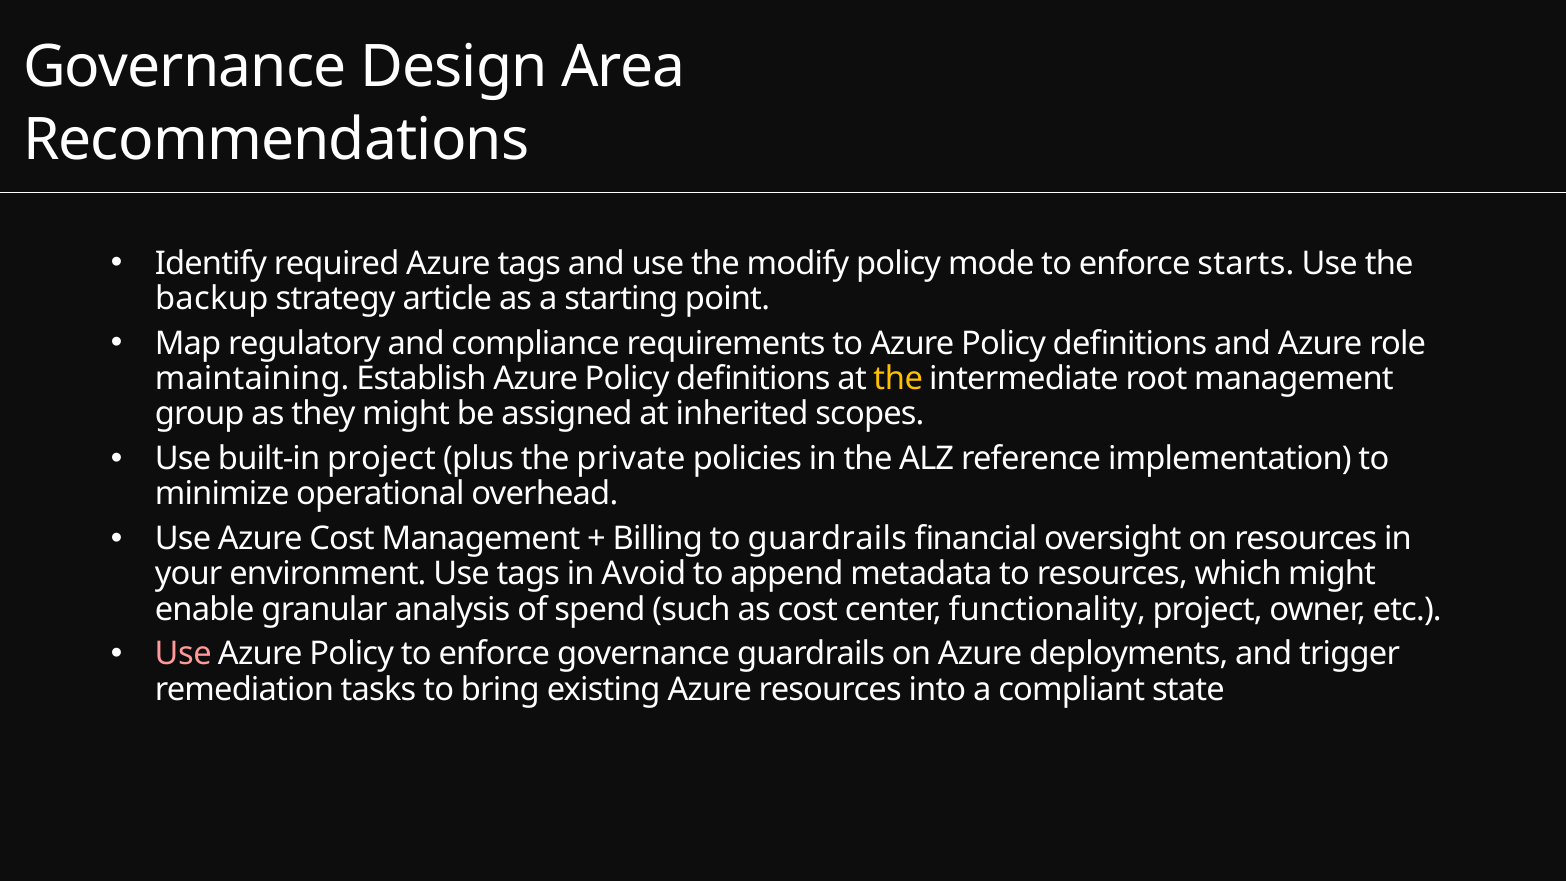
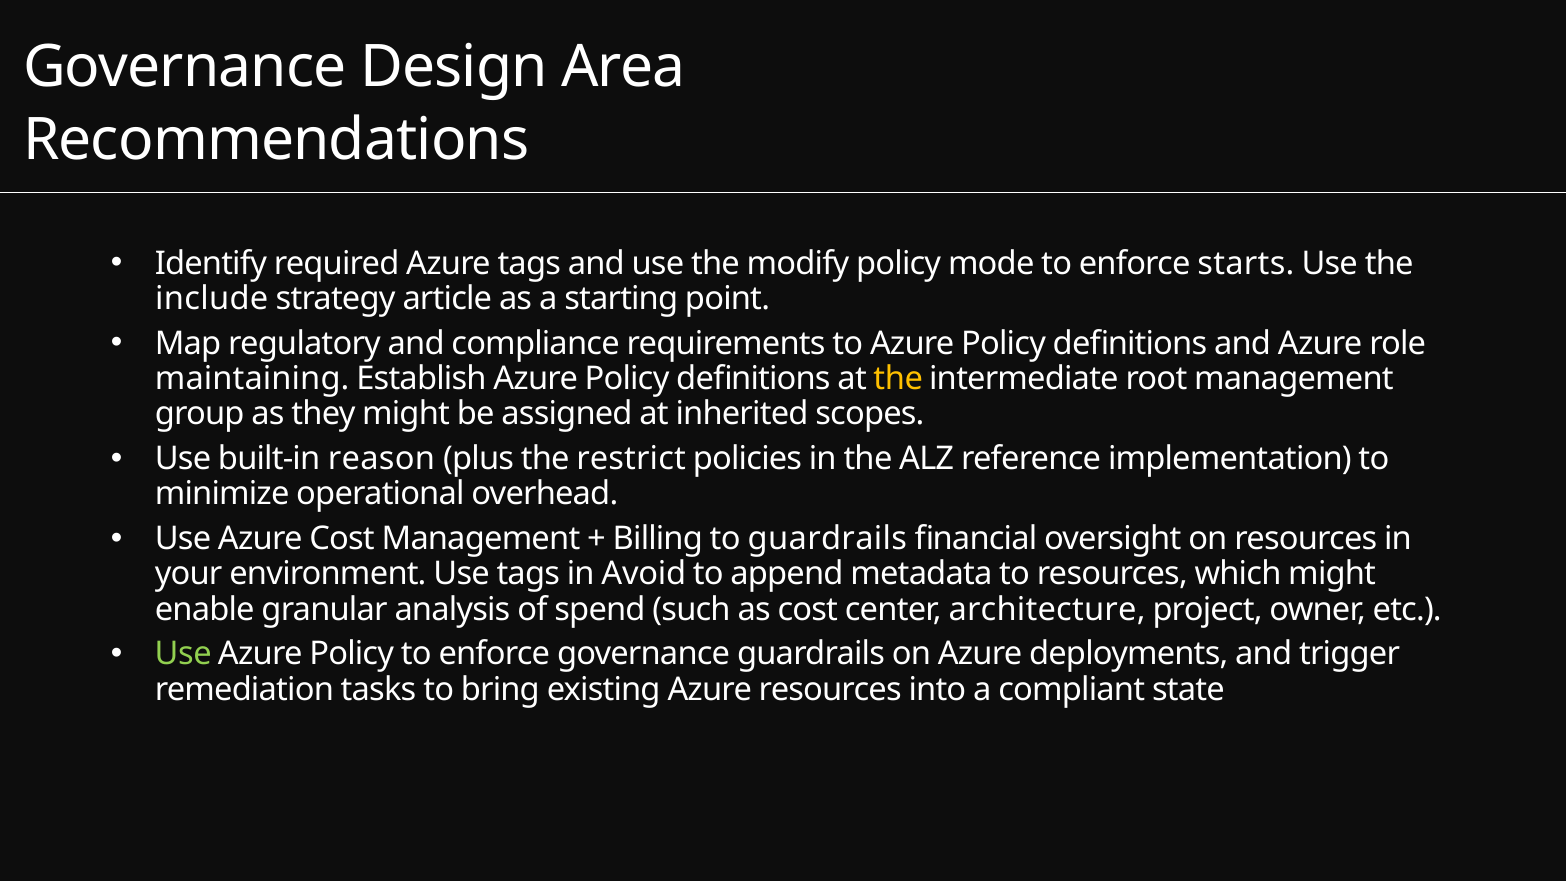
backup: backup -> include
built-in project: project -> reason
private: private -> restrict
functionality: functionality -> architecture
Use at (183, 654) colour: pink -> light green
